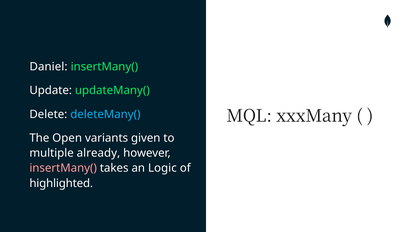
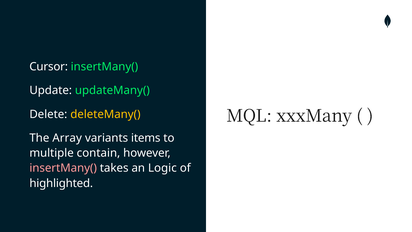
Daniel: Daniel -> Cursor
deleteMany( colour: light blue -> yellow
Open: Open -> Array
given: given -> items
already: already -> contain
